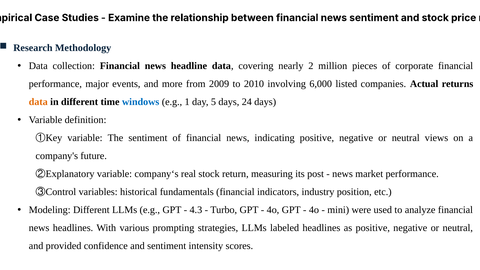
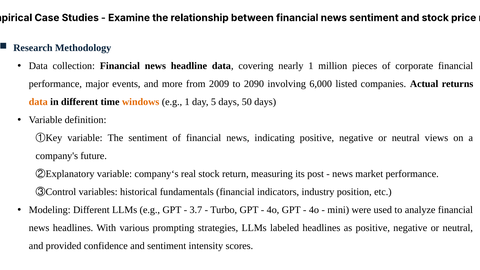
nearly 2: 2 -> 1
2010: 2010 -> 2090
windows colour: blue -> orange
24: 24 -> 50
4.3: 4.3 -> 3.7
